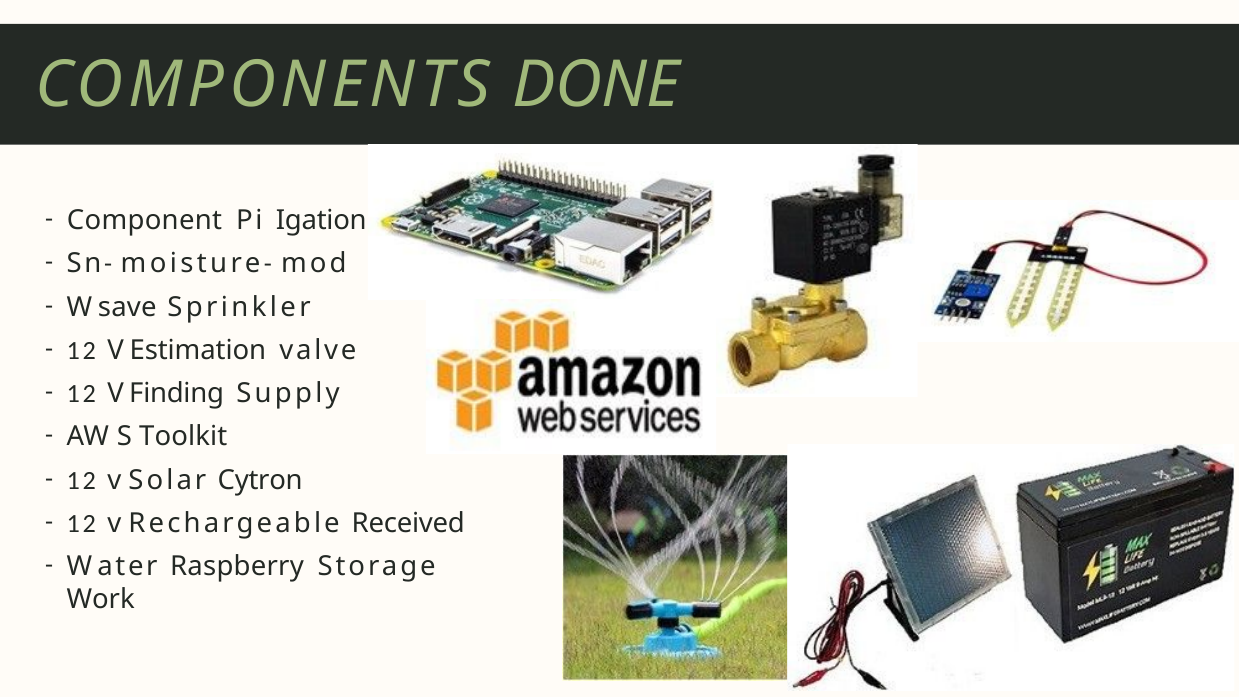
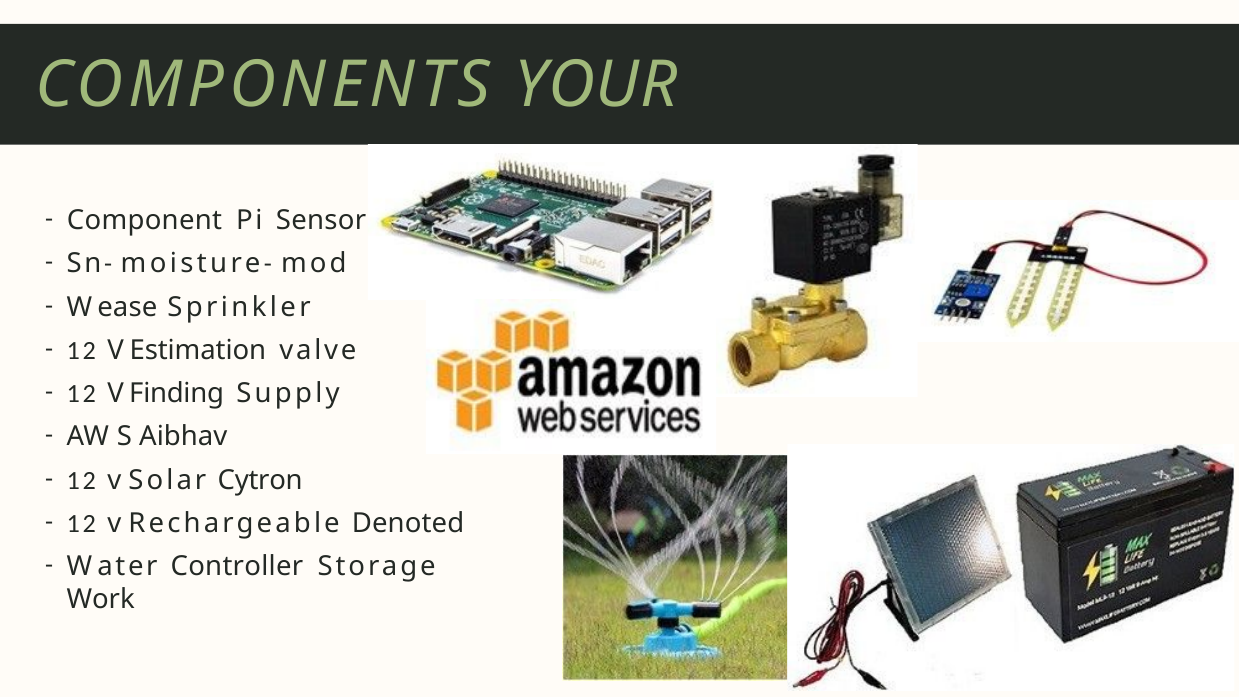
DONE: DONE -> YOUR
Igation: Igation -> Sensor
save: save -> ease
Toolkit: Toolkit -> Aibhav
Received: Received -> Denoted
Raspberry: Raspberry -> Controller
